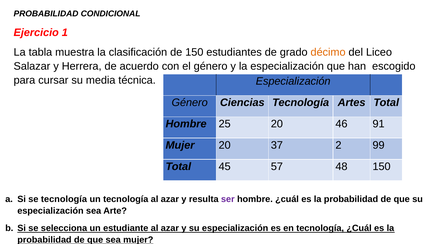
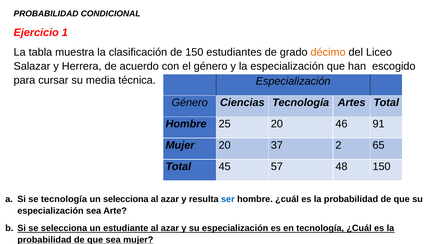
99: 99 -> 65
un tecnología: tecnología -> selecciona
ser colour: purple -> blue
